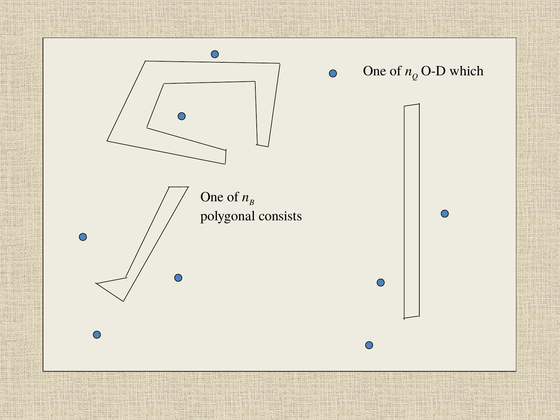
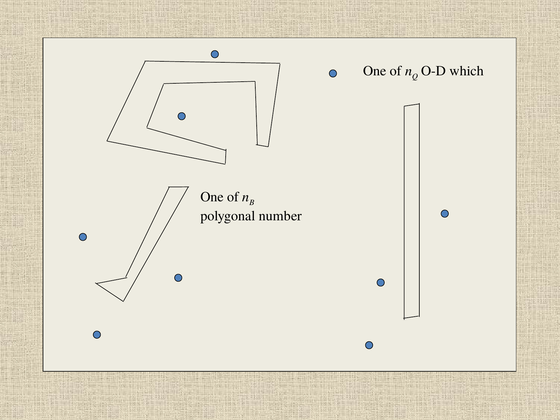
consists: consists -> number
